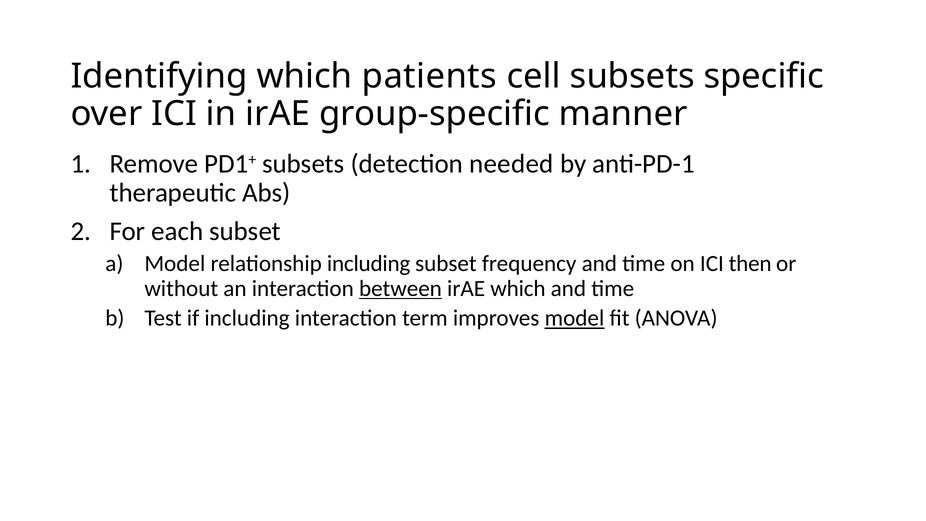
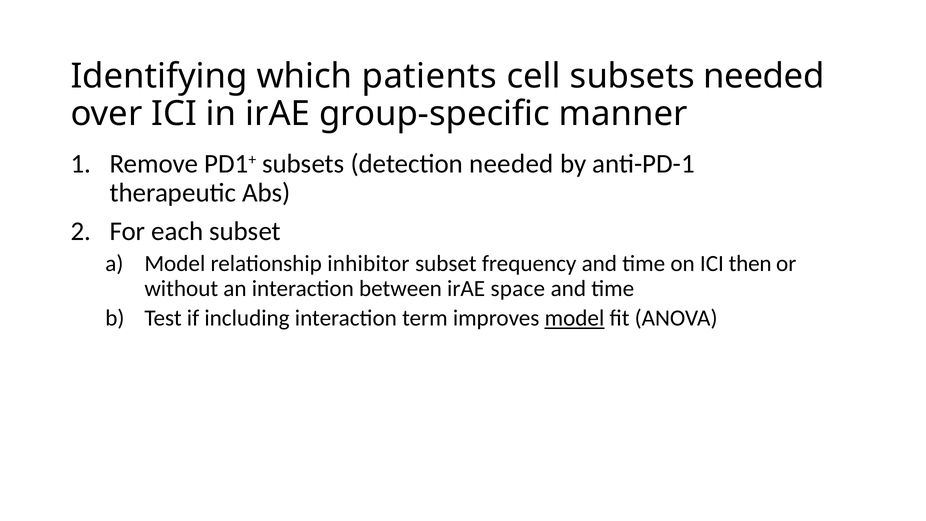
subsets specific: specific -> needed
relationship including: including -> inhibitor
between underline: present -> none
irAE which: which -> space
